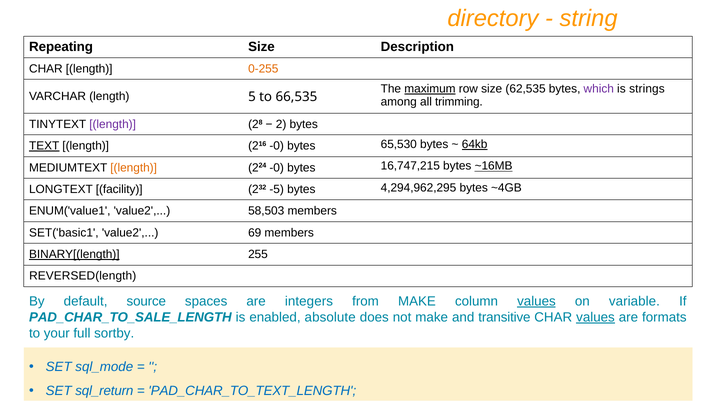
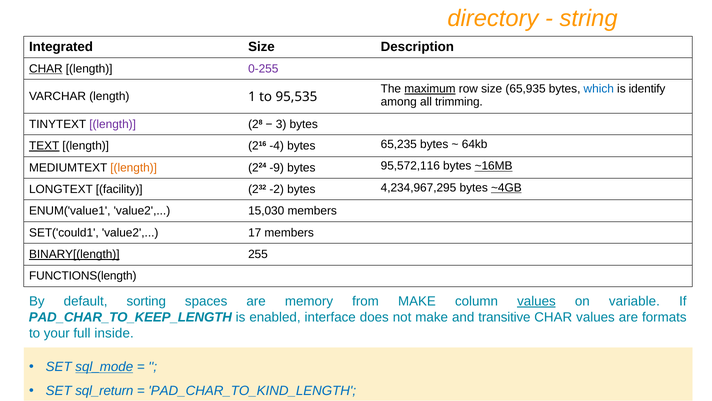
Repeating: Repeating -> Integrated
CHAR at (46, 69) underline: none -> present
0-255 colour: orange -> purple
62,535: 62,535 -> 65,935
which colour: purple -> blue
strings: strings -> identify
5: 5 -> 1
66,535: 66,535 -> 95,535
2: 2 -> 3
216 -0: -0 -> -4
65,530: 65,530 -> 65,235
64kb underline: present -> none
224 -0: -0 -> -9
16,747,215: 16,747,215 -> 95,572,116
-5: -5 -> -2
4,294,962,295: 4,294,962,295 -> 4,234,967,295
~4GB underline: none -> present
58,503: 58,503 -> 15,030
SET('basic1: SET('basic1 -> SET('could1
69: 69 -> 17
REVERSED(length: REVERSED(length -> FUNCTIONS(length
source: source -> sorting
integers: integers -> memory
PAD_CHAR_TO_SALE_LENGTH: PAD_CHAR_TO_SALE_LENGTH -> PAD_CHAR_TO_KEEP_LENGTH
absolute: absolute -> interface
values at (596, 317) underline: present -> none
sortby: sortby -> inside
sql_mode underline: none -> present
PAD_CHAR_TO_TEXT_LENGTH: PAD_CHAR_TO_TEXT_LENGTH -> PAD_CHAR_TO_KIND_LENGTH
